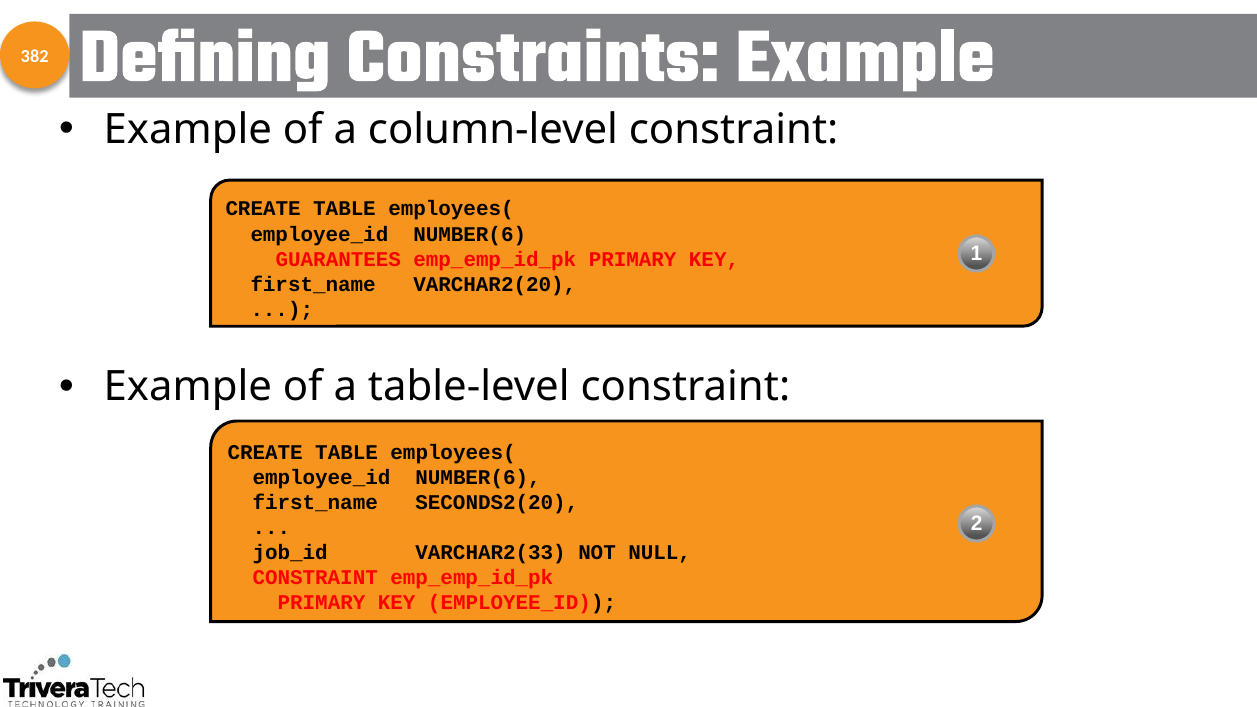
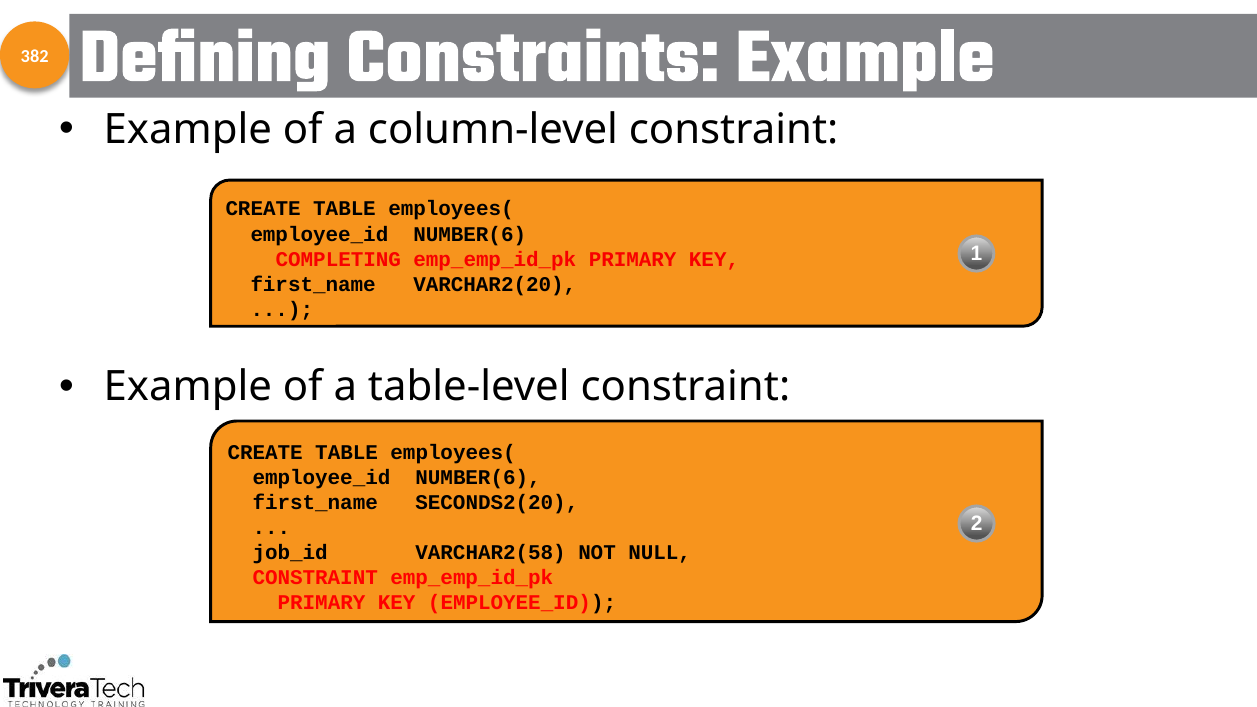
GUARANTEES: GUARANTEES -> COMPLETING
VARCHAR2(33: VARCHAR2(33 -> VARCHAR2(58
